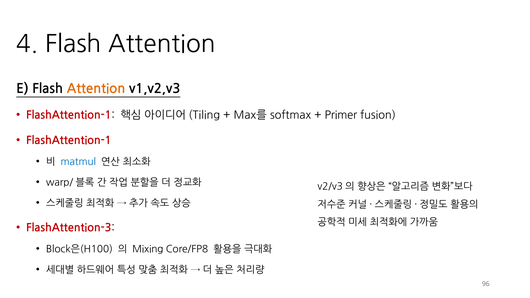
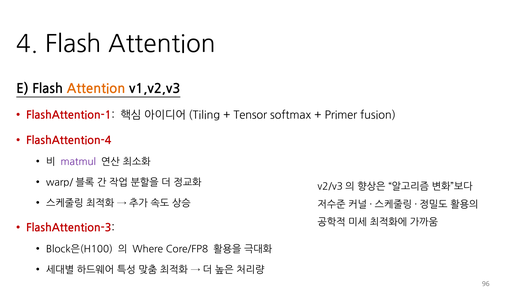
Max를: Max를 -> Tensor
FlashAttention-1 at (69, 141): FlashAttention-1 -> FlashAttention-4
matmul colour: blue -> purple
Mixing: Mixing -> Where
